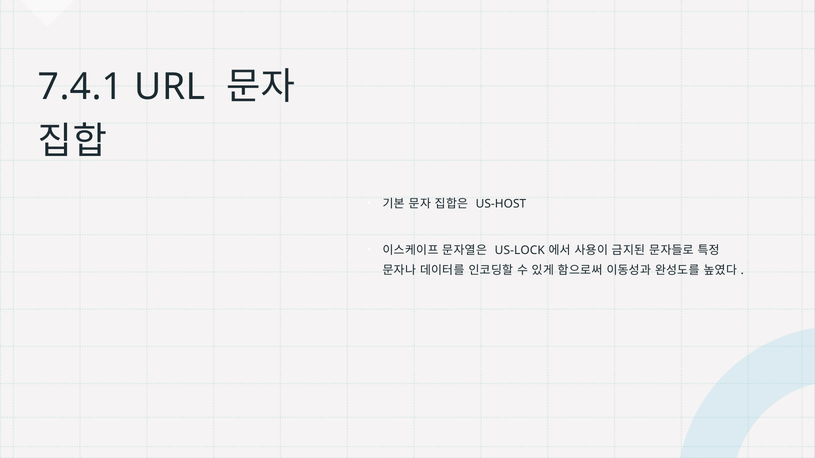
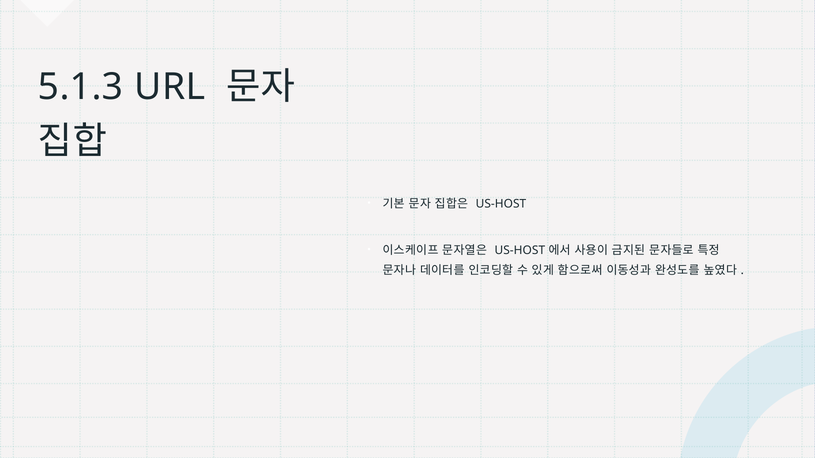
7.4.1: 7.4.1 -> 5.1.3
US-LOCK at (520, 251): US-LOCK -> US-HOST
